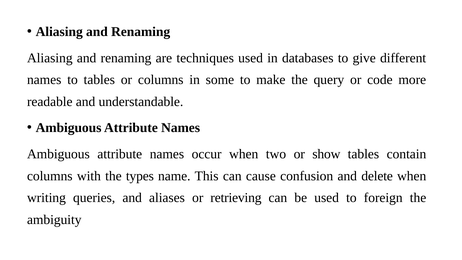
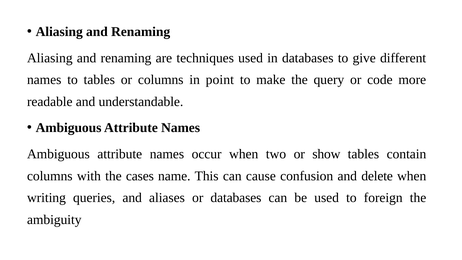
some: some -> point
types: types -> cases
or retrieving: retrieving -> databases
